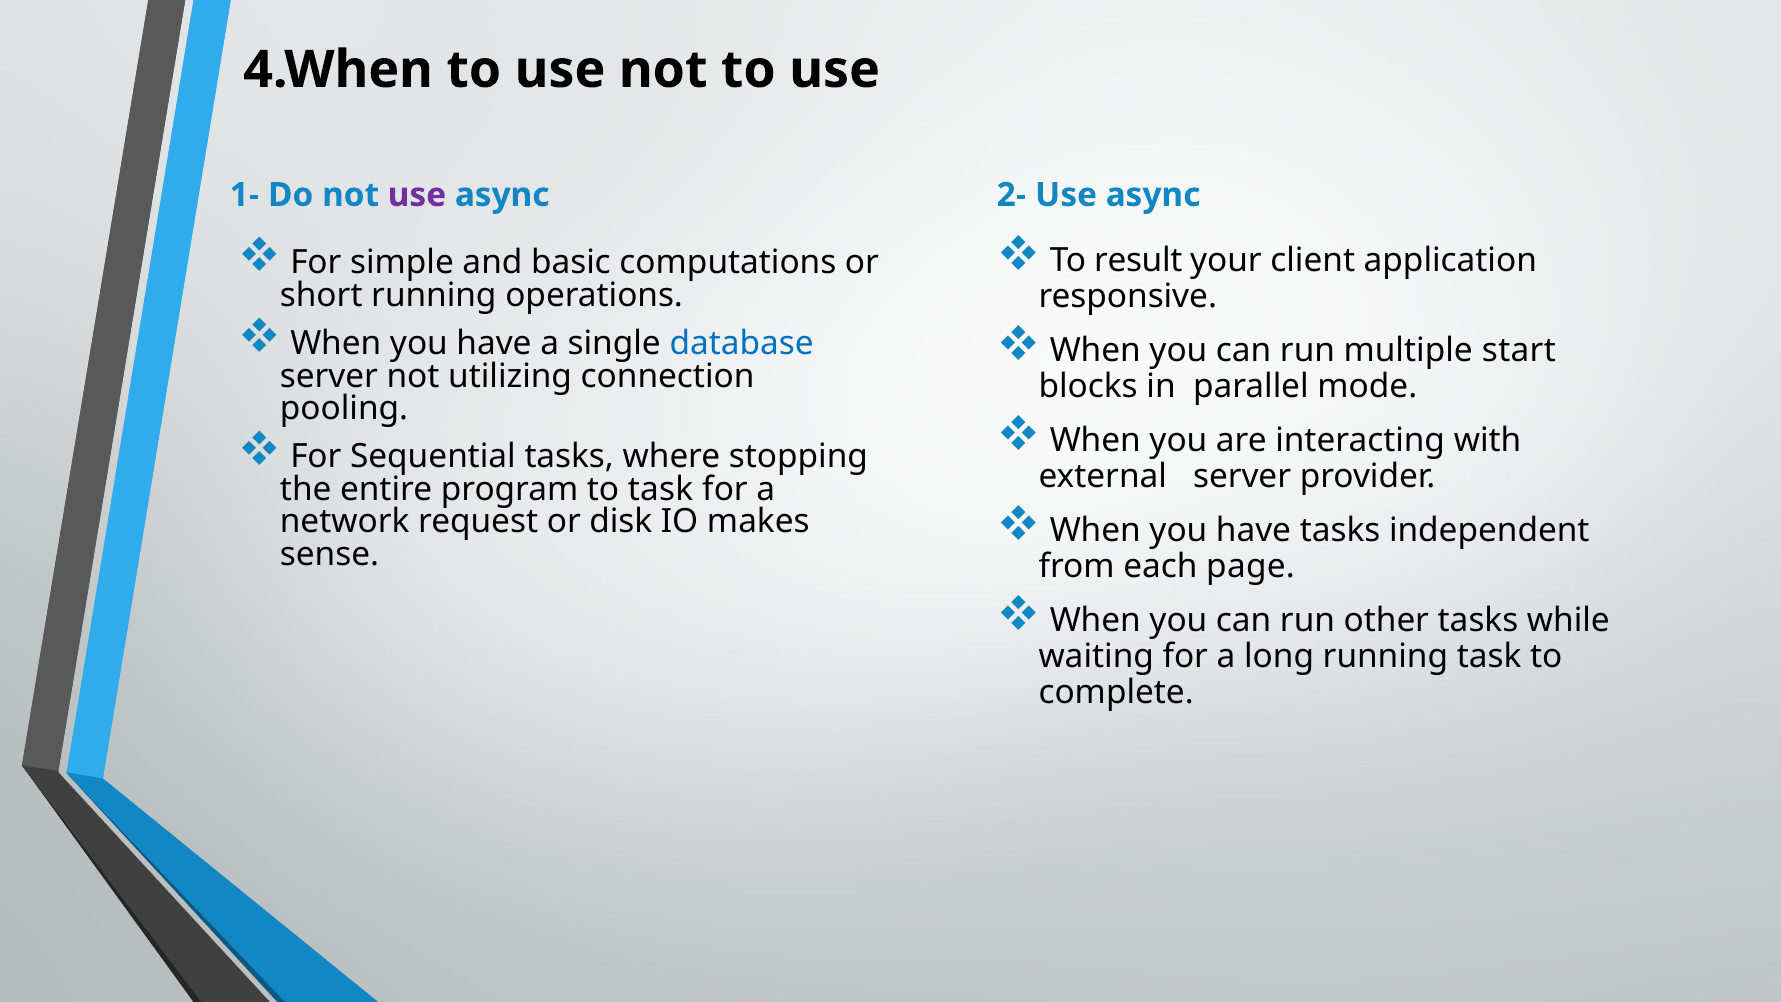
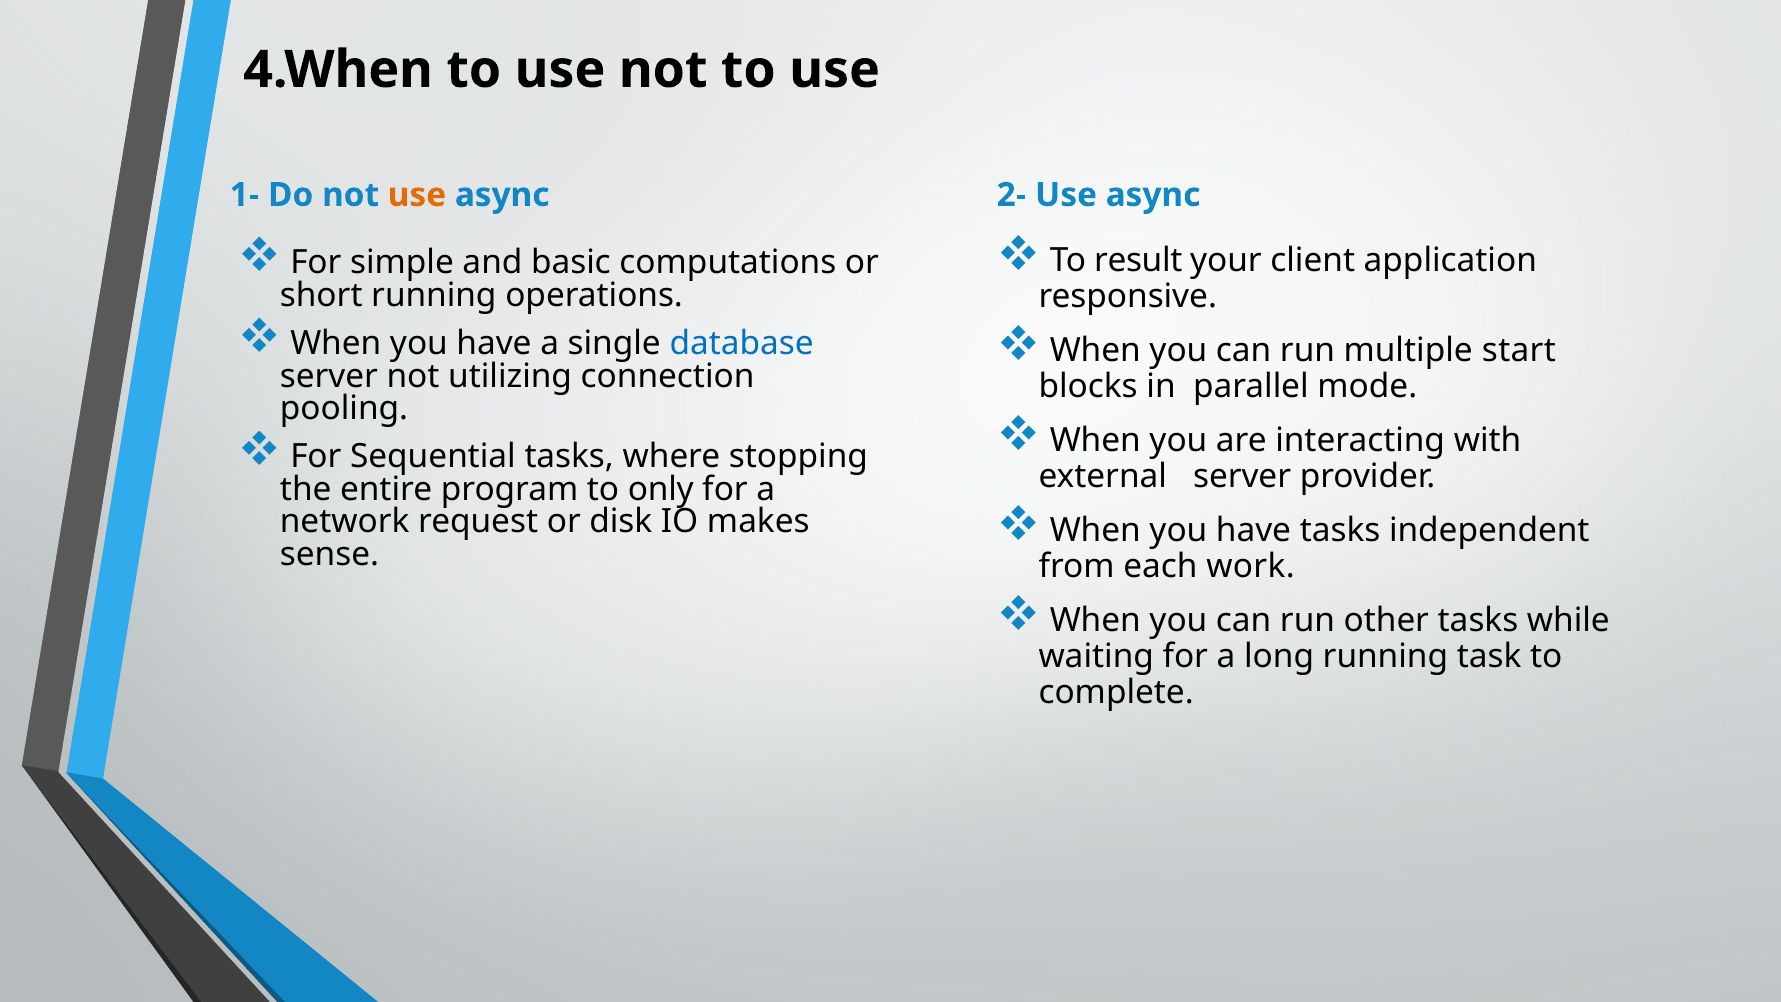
use at (417, 195) colour: purple -> orange
to task: task -> only
page: page -> work
